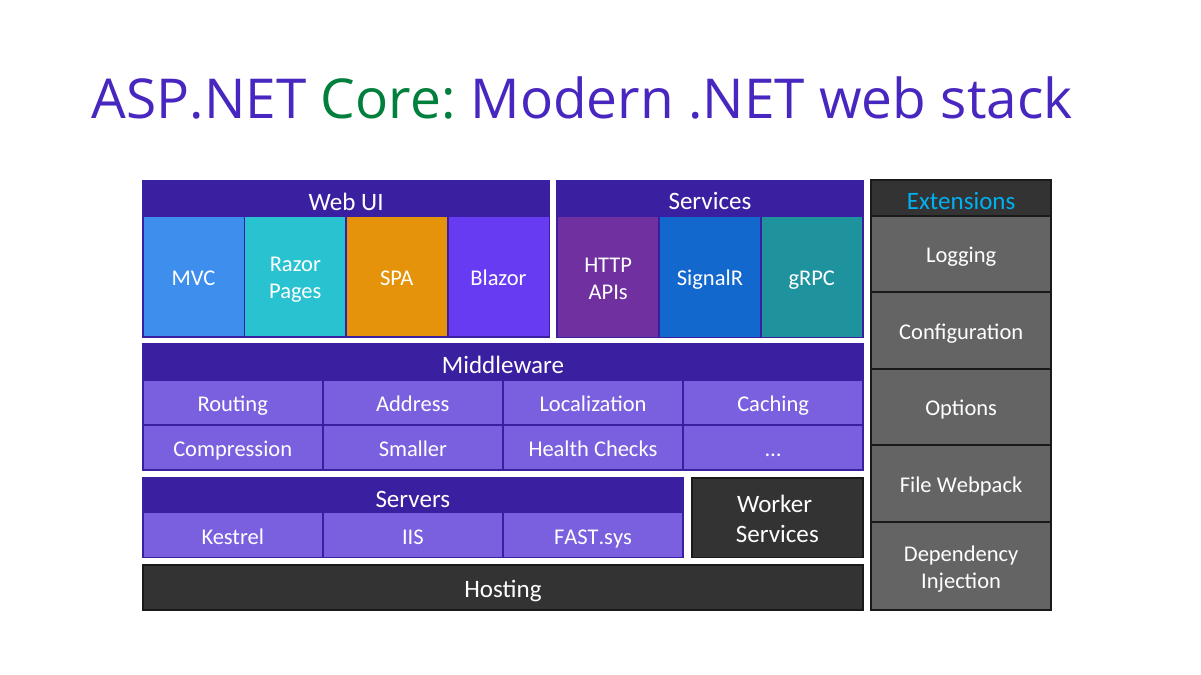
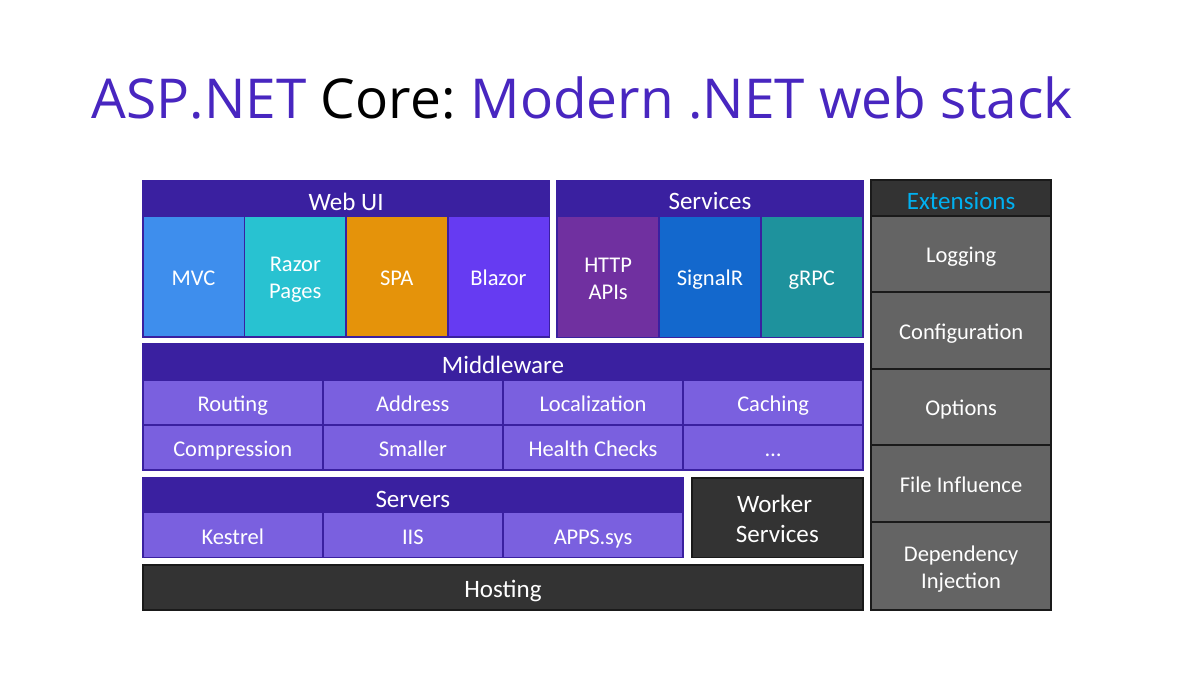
Core colour: green -> black
Webpack: Webpack -> Influence
FAST.sys: FAST.sys -> APPS.sys
